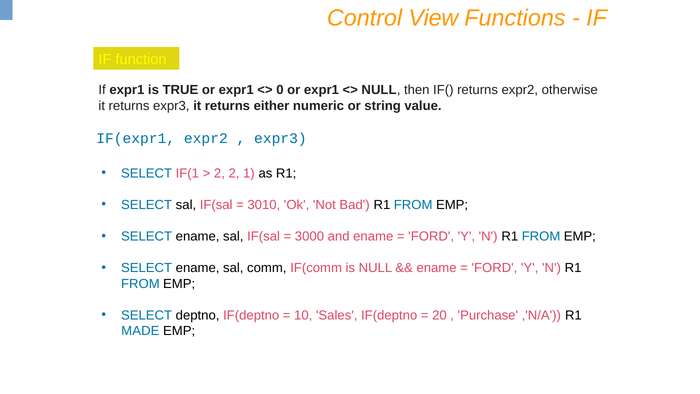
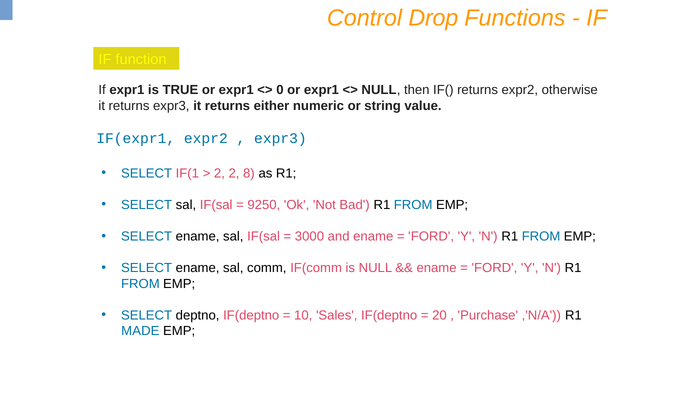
View: View -> Drop
1: 1 -> 8
3010: 3010 -> 9250
